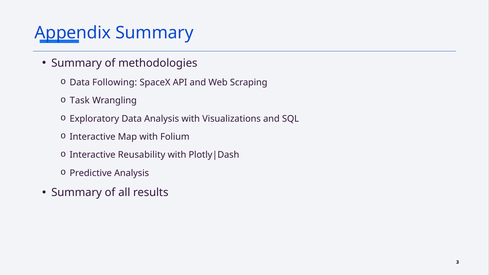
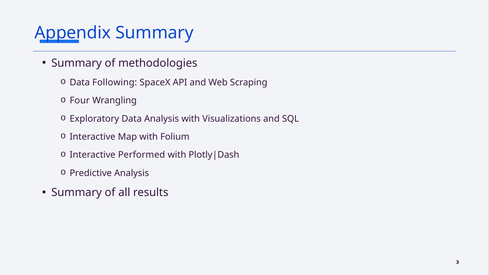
Task: Task -> Four
Reusability: Reusability -> Performed
